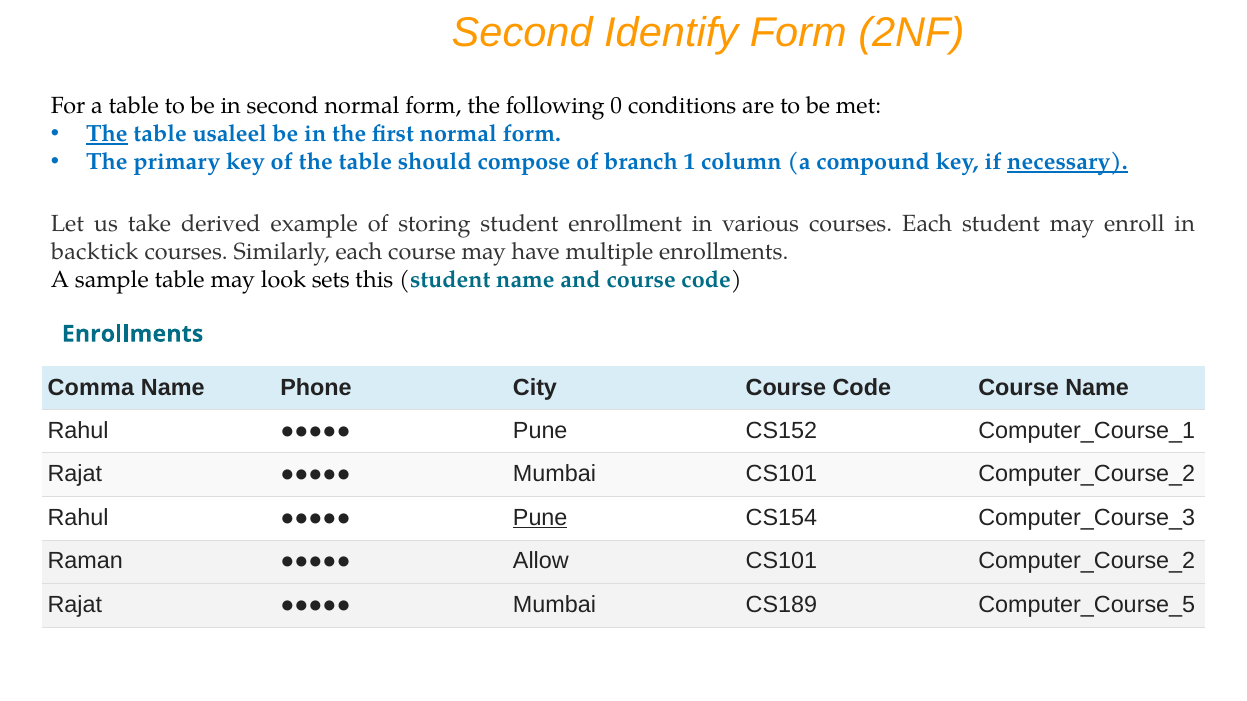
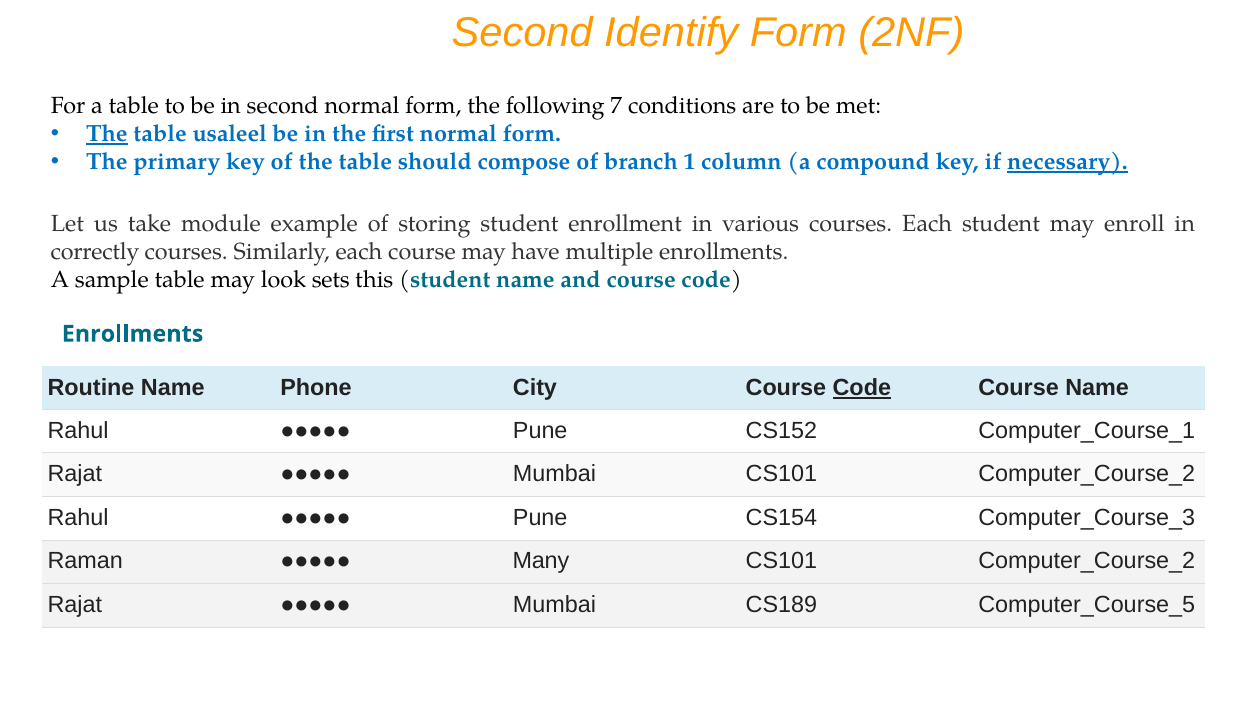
0: 0 -> 7
derived: derived -> module
backtick: backtick -> correctly
Comma: Comma -> Routine
Code at (862, 388) underline: none -> present
Pune at (540, 518) underline: present -> none
Allow: Allow -> Many
